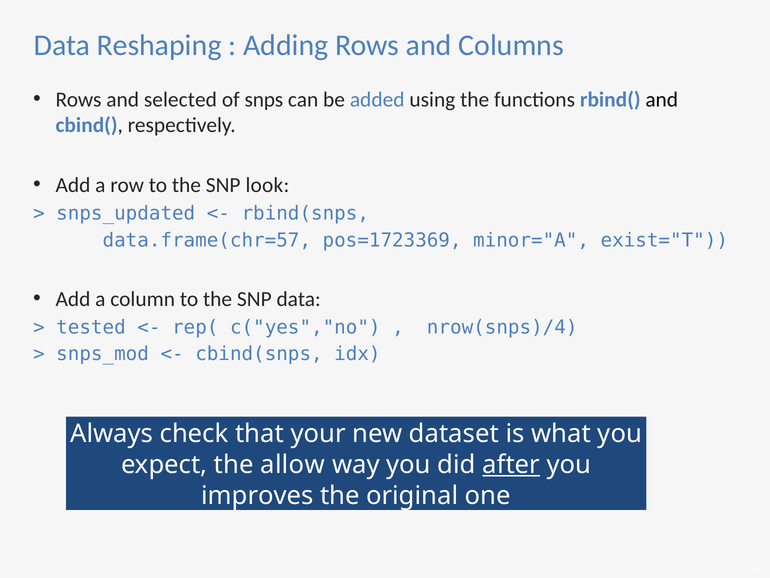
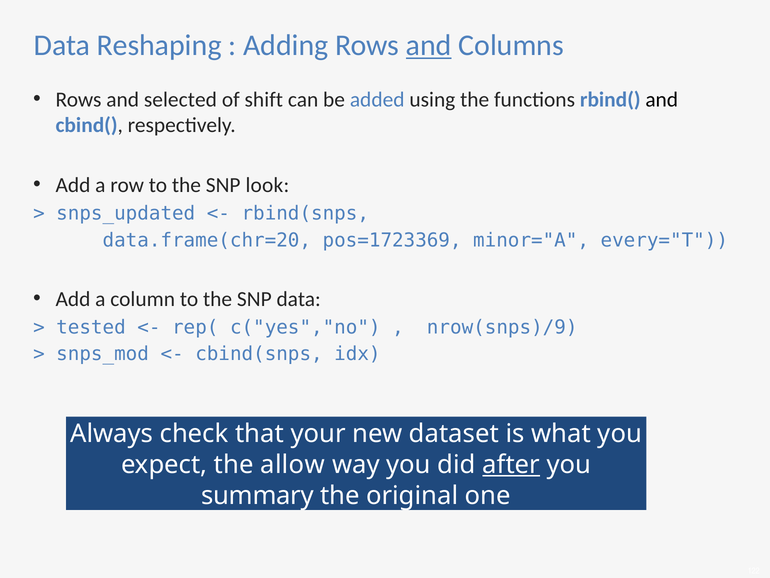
and at (429, 45) underline: none -> present
snps: snps -> shift
data.frame(chr=57: data.frame(chr=57 -> data.frame(chr=20
exist="T: exist="T -> every="T
nrow(snps)/4: nrow(snps)/4 -> nrow(snps)/9
improves: improves -> summary
